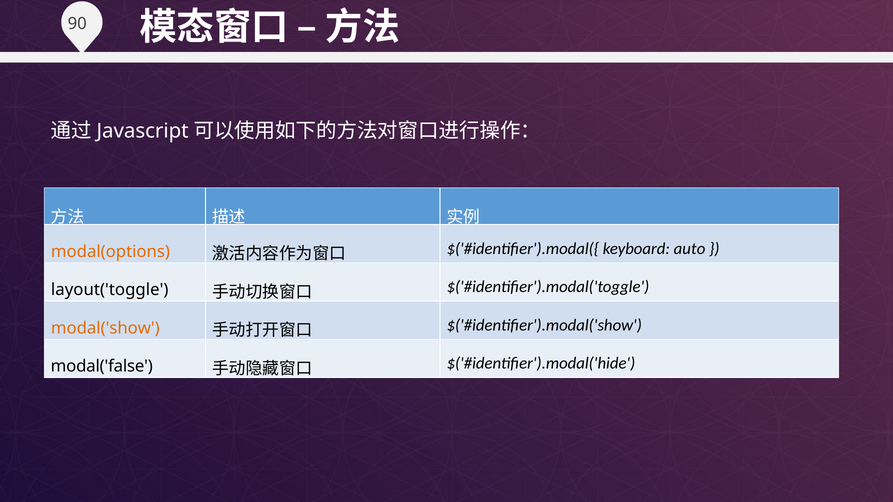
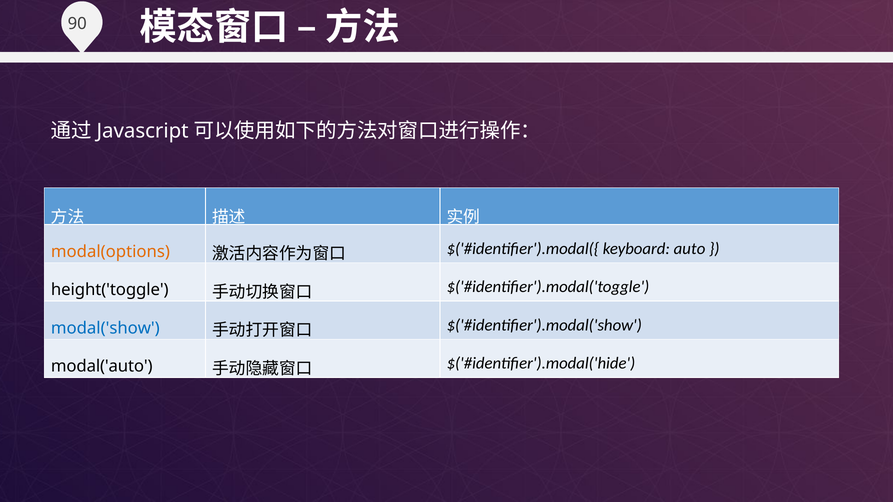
layout('toggle: layout('toggle -> height('toggle
modal('show colour: orange -> blue
modal('false: modal('false -> modal('auto
